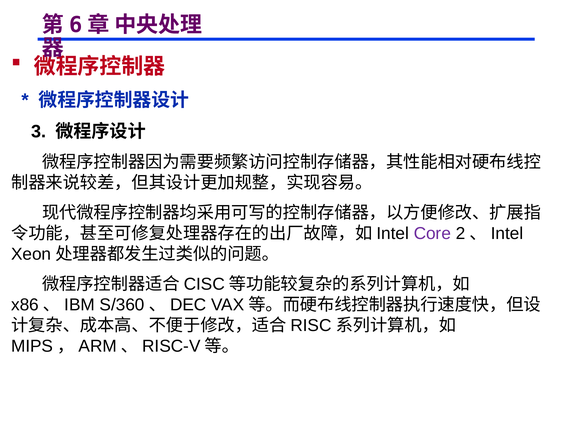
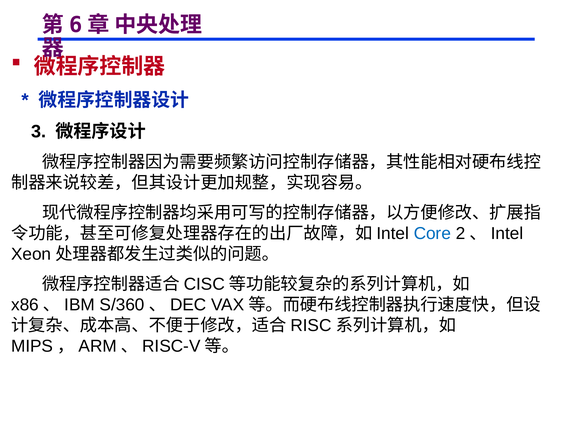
Core colour: purple -> blue
